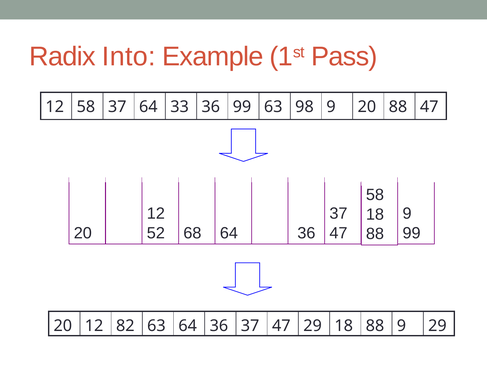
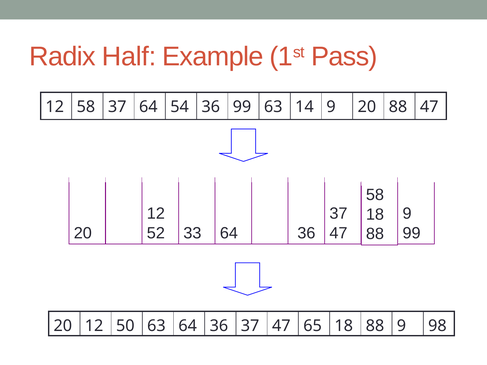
Into: Into -> Half
33: 33 -> 54
98: 98 -> 14
68: 68 -> 33
82: 82 -> 50
47 29: 29 -> 65
9 29: 29 -> 98
